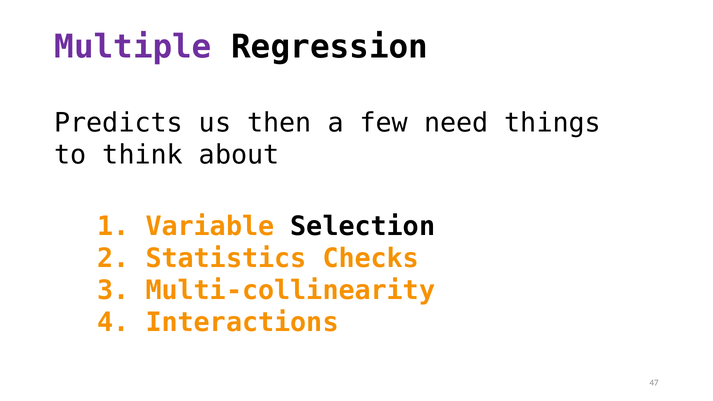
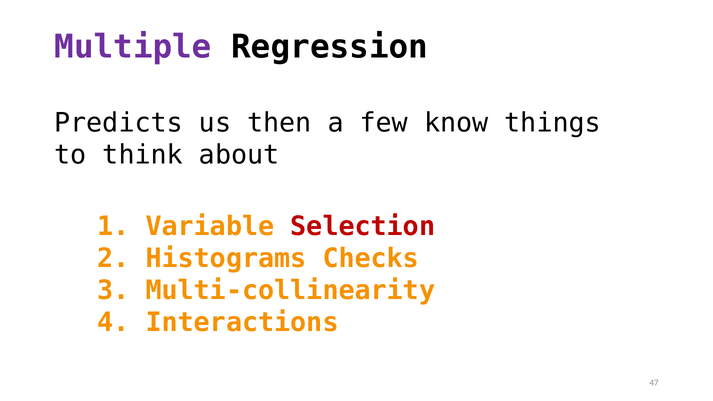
need: need -> know
Selection colour: black -> red
Statistics: Statistics -> Histograms
